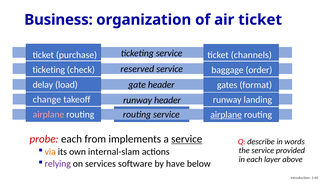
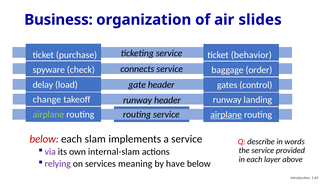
air ticket: ticket -> slides
channels: channels -> behavior
reserved: reserved -> connects
ticketing at (49, 70): ticketing -> spyware
format: format -> control
airplane at (48, 114) colour: pink -> light green
probe at (44, 139): probe -> below
from: from -> slam
service at (187, 139) underline: present -> none
via colour: orange -> purple
software: software -> meaning
